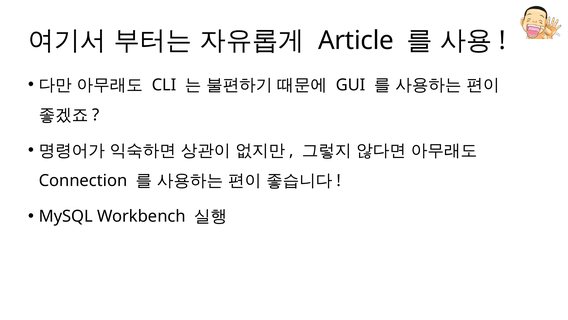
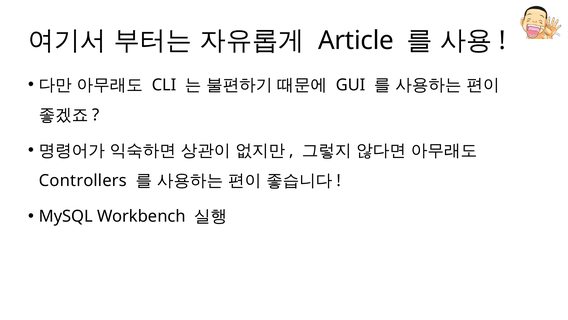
Connection: Connection -> Controllers
